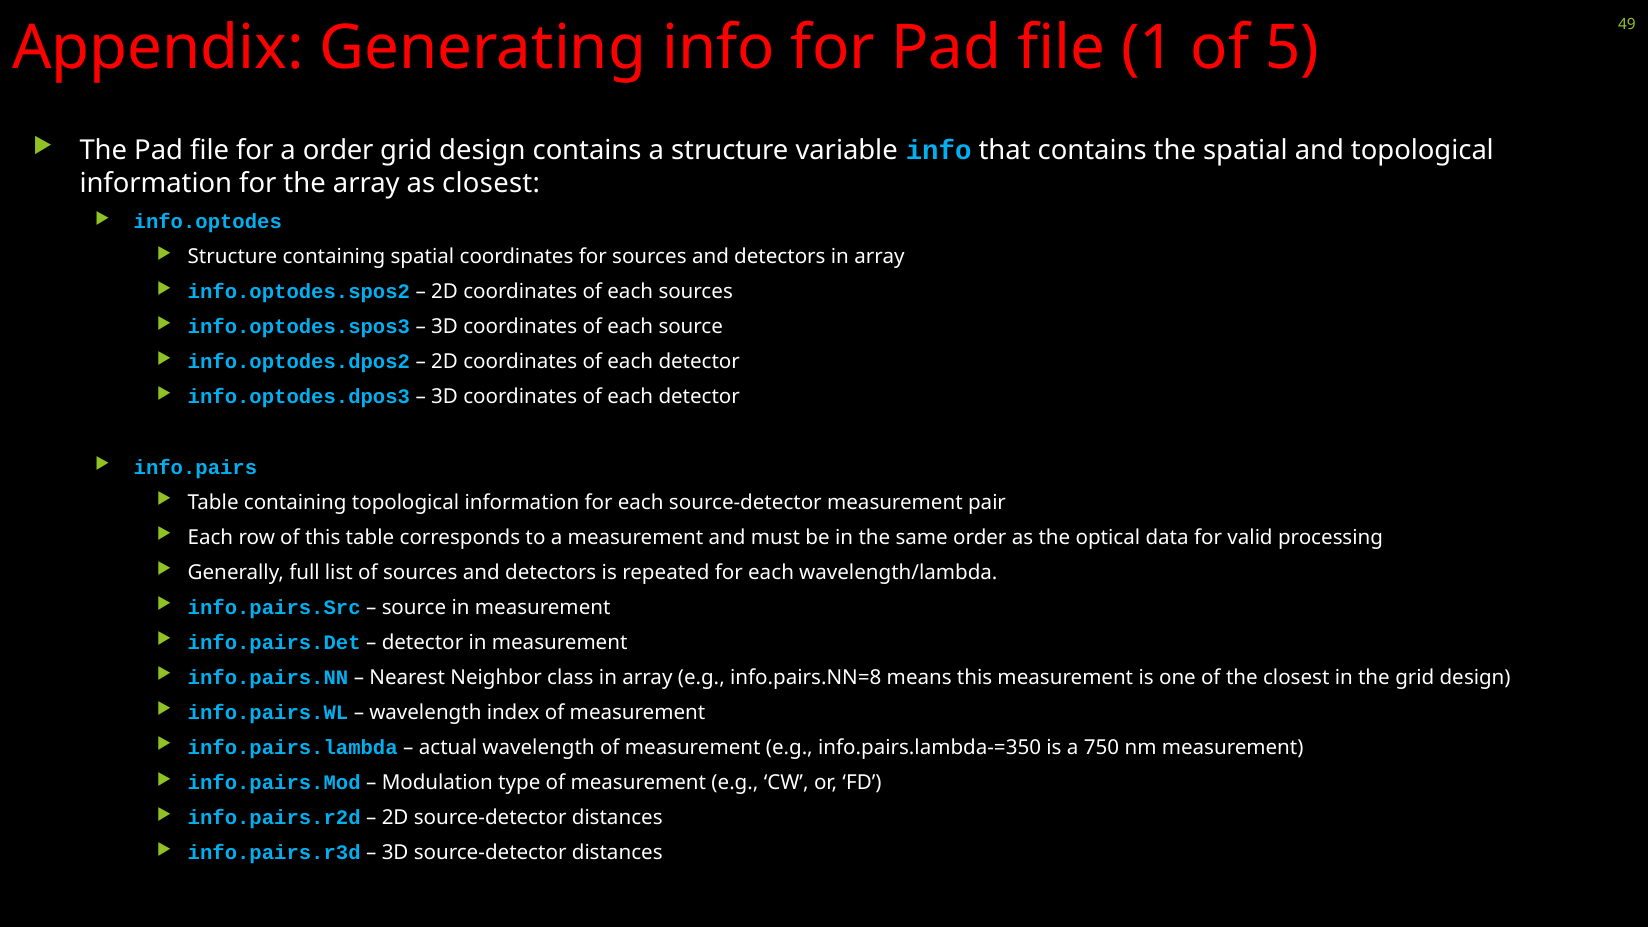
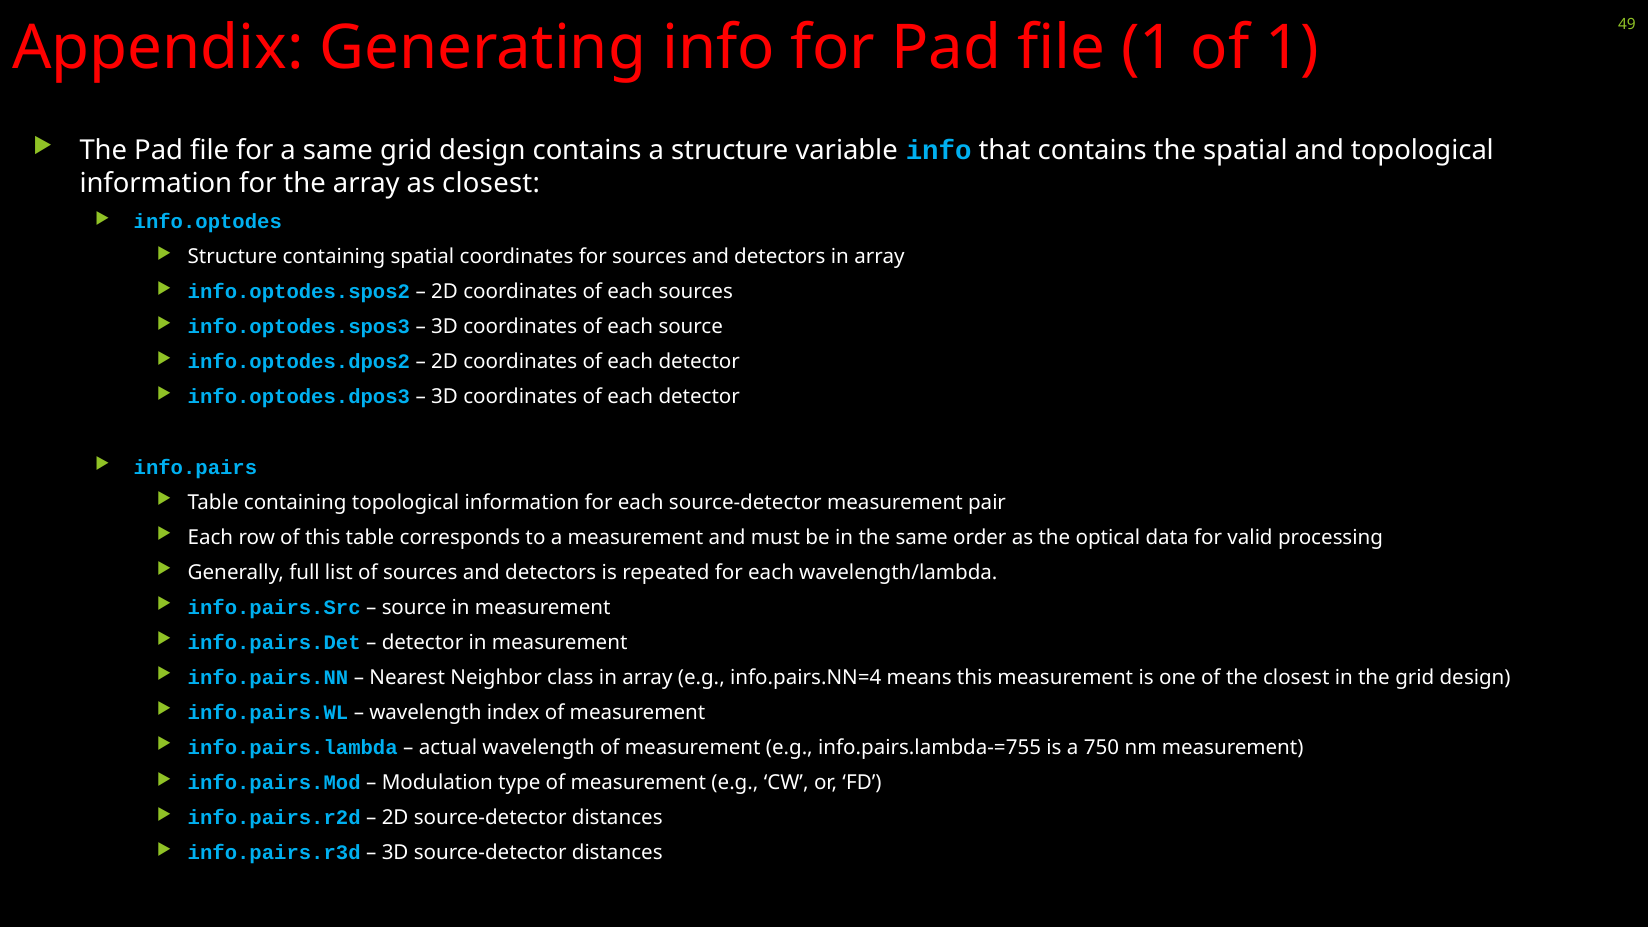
of 5: 5 -> 1
a order: order -> same
info.pairs.NN=8: info.pairs.NN=8 -> info.pairs.NN=4
info.pairs.lambda-=350: info.pairs.lambda-=350 -> info.pairs.lambda-=755
